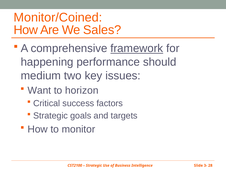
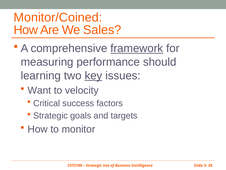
happening: happening -> measuring
medium: medium -> learning
key underline: none -> present
horizon: horizon -> velocity
